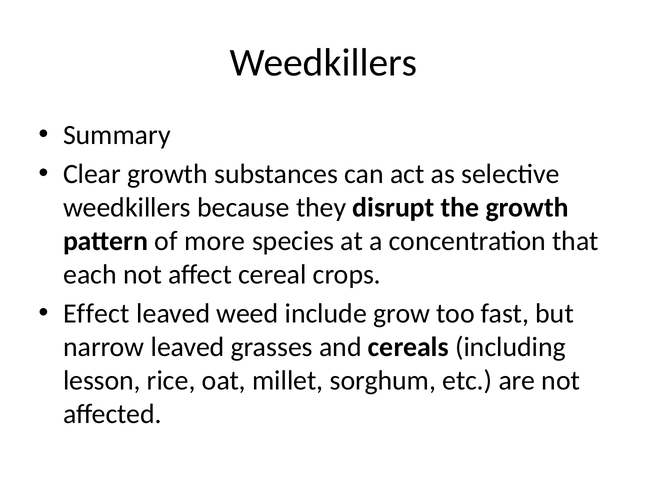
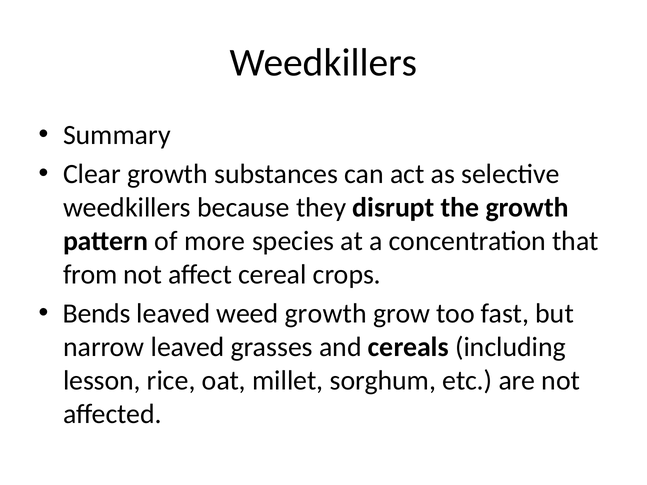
each: each -> from
Effect: Effect -> Bends
weed include: include -> growth
